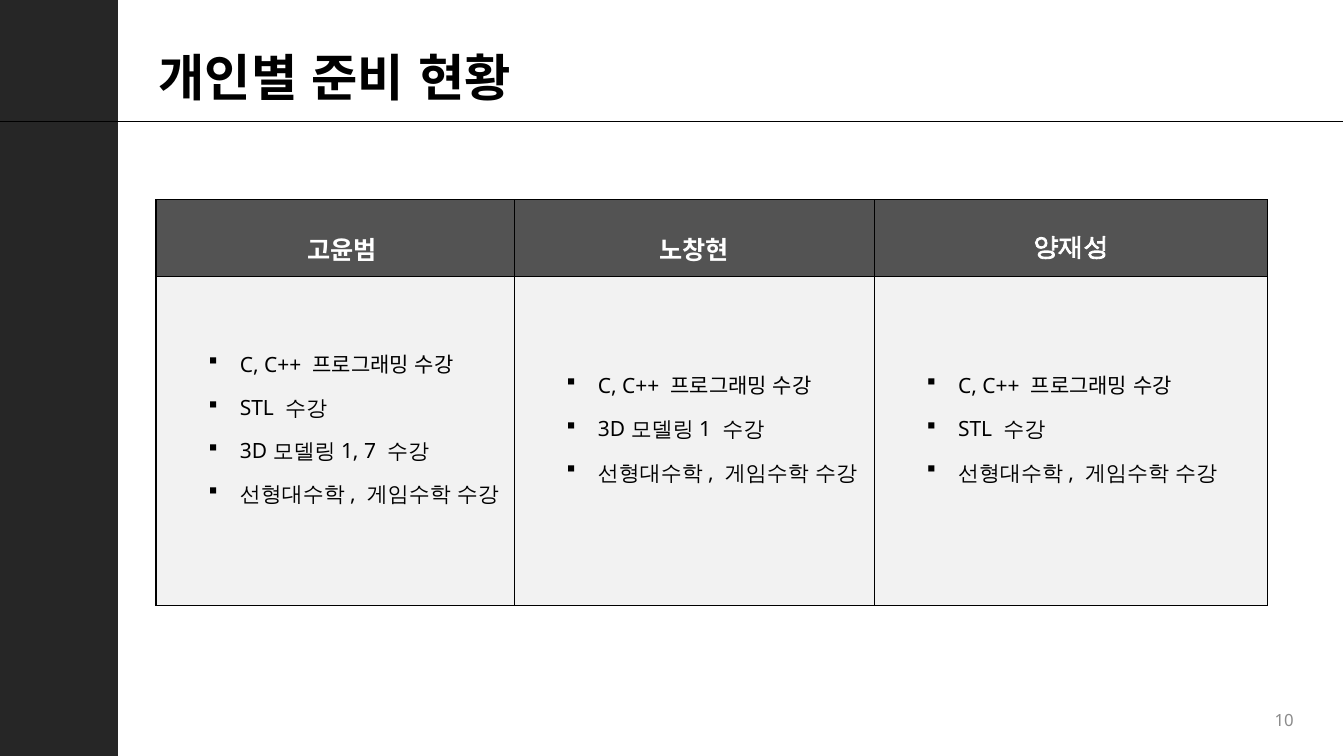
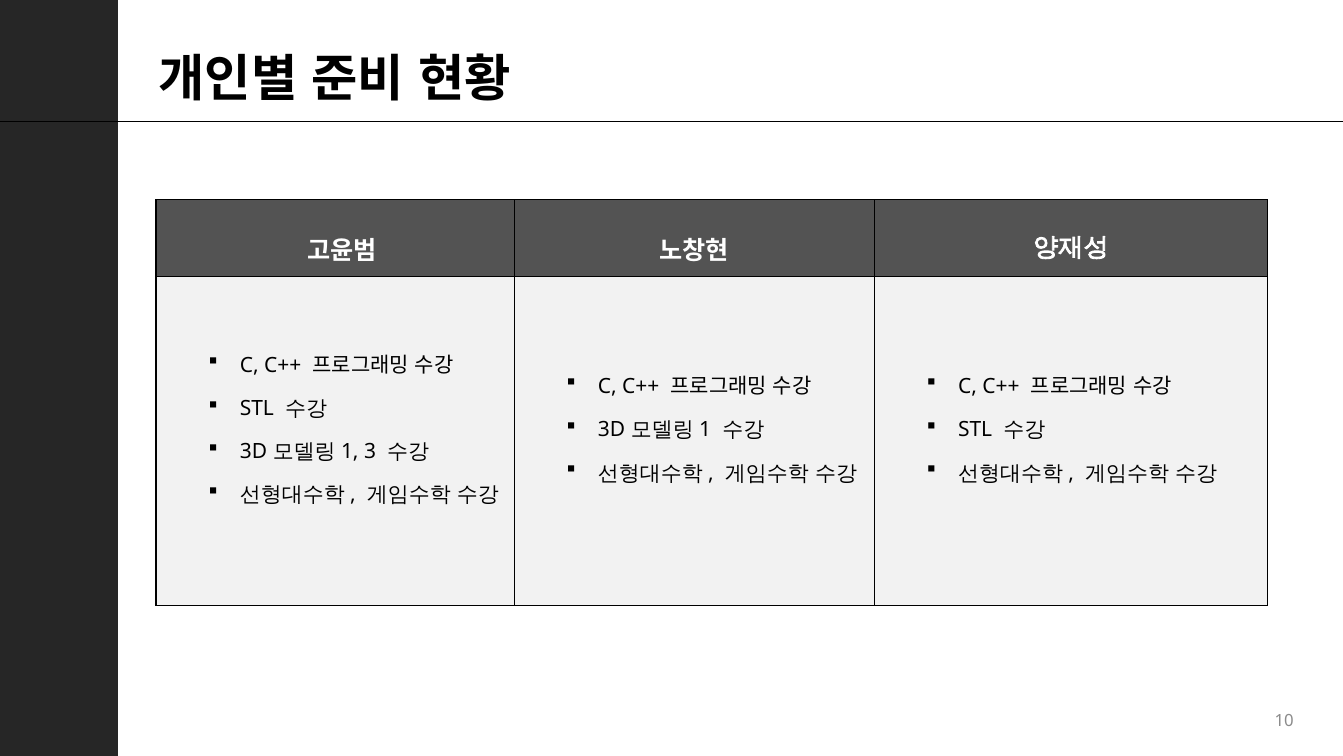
7: 7 -> 3
